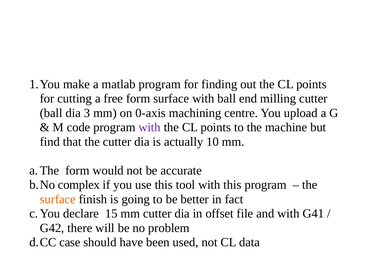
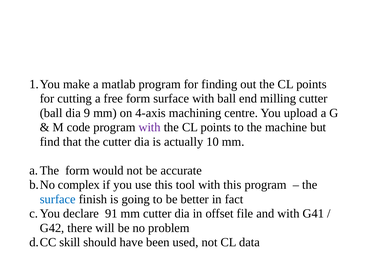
3: 3 -> 9
0-axis: 0-axis -> 4-axis
surface at (58, 199) colour: orange -> blue
15: 15 -> 91
case: case -> skill
